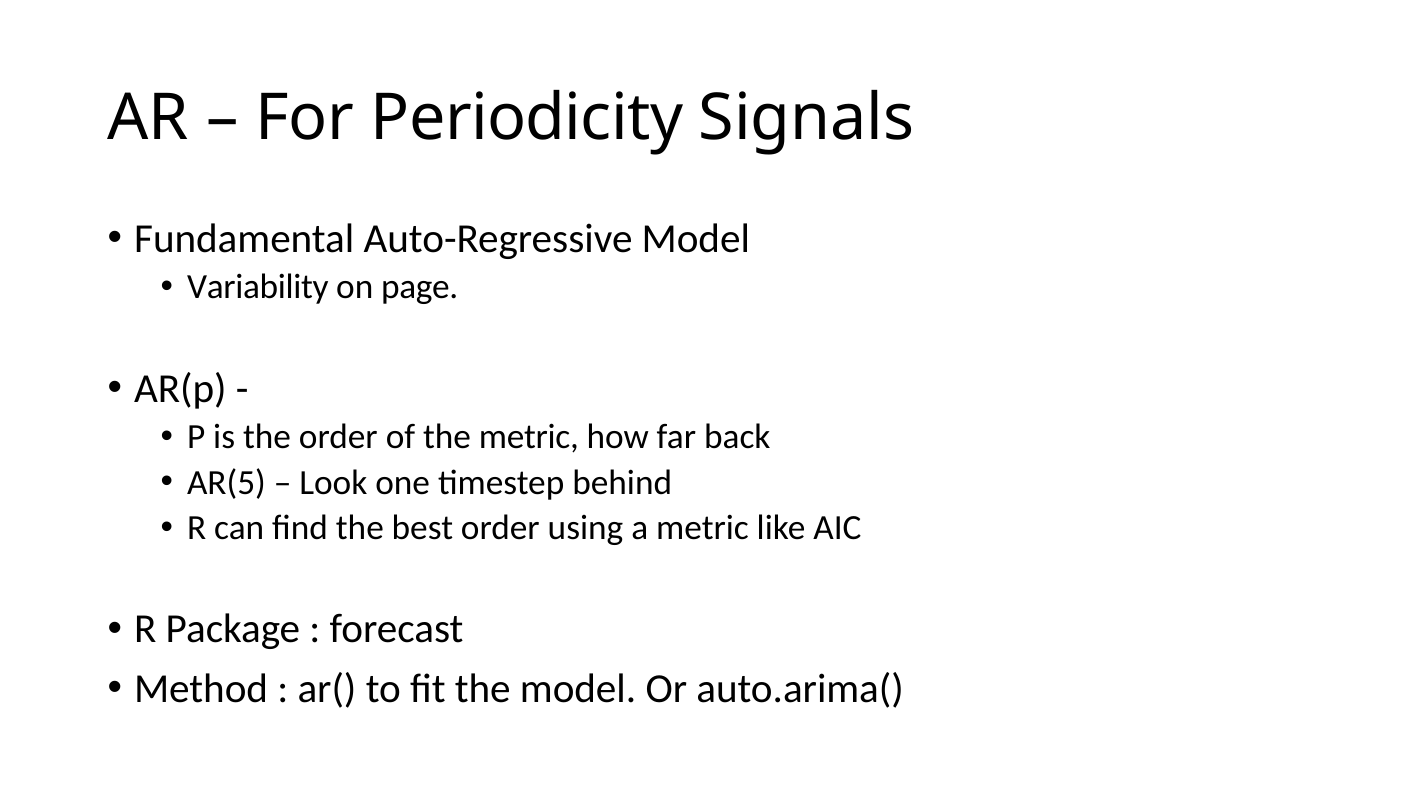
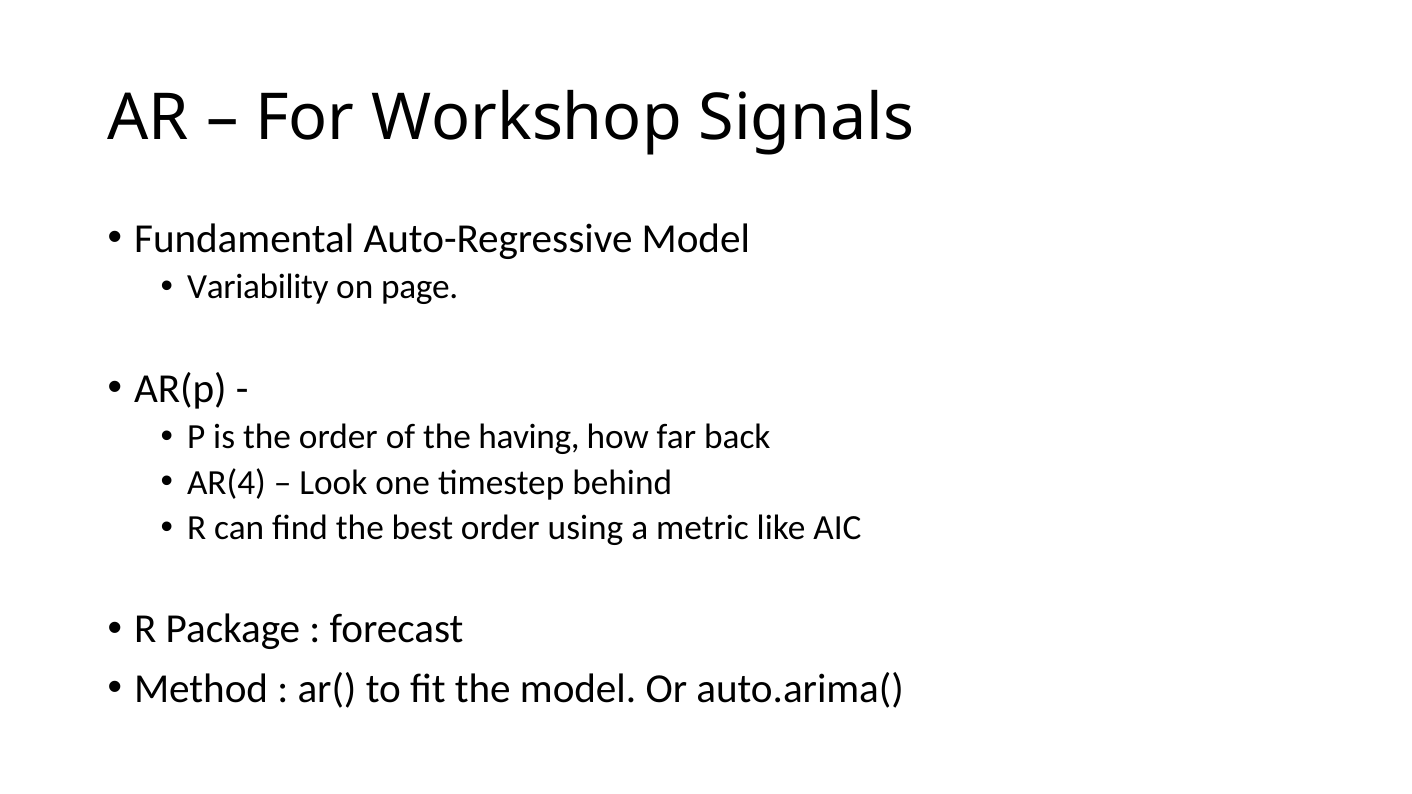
Periodicity: Periodicity -> Workshop
the metric: metric -> having
AR(5: AR(5 -> AR(4
